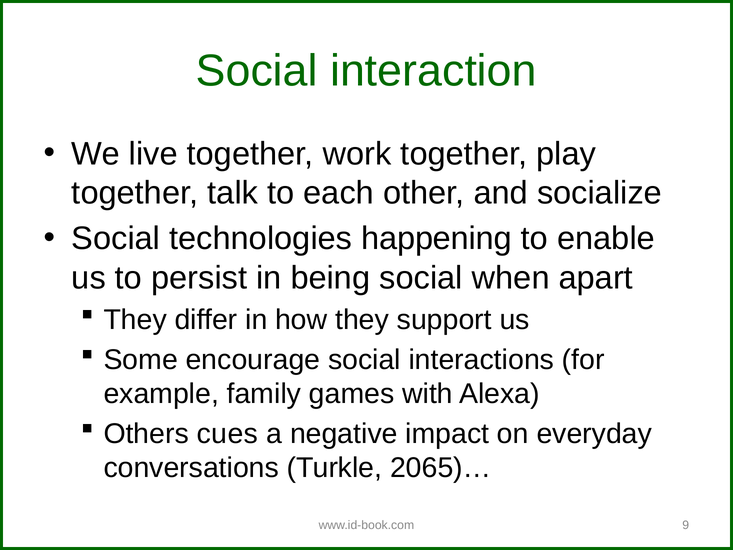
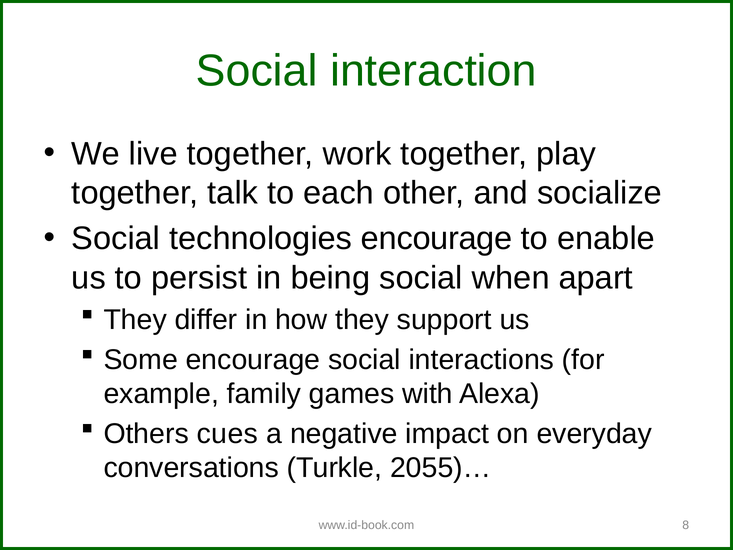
technologies happening: happening -> encourage
2065)…: 2065)… -> 2055)…
9: 9 -> 8
